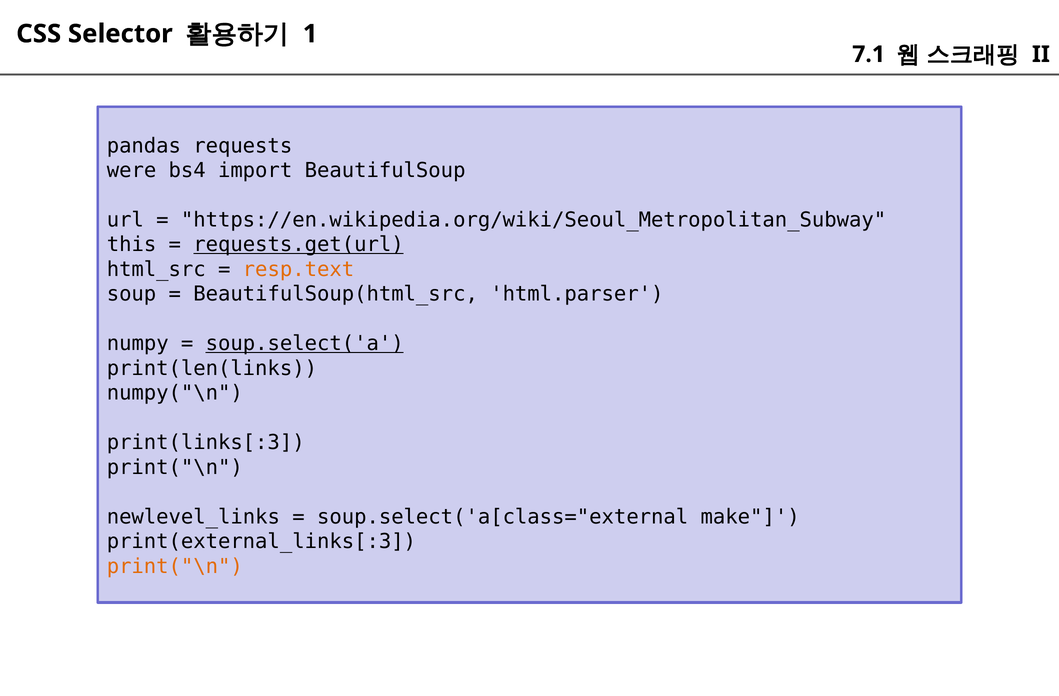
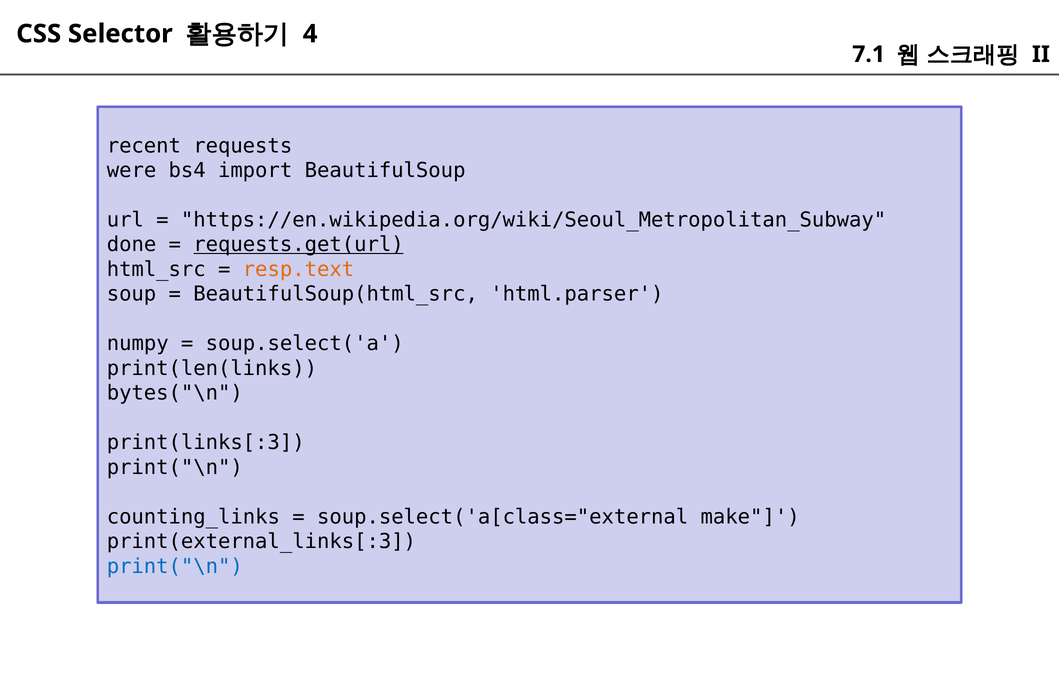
1: 1 -> 4
pandas: pandas -> recent
this: this -> done
soup.select('a underline: present -> none
numpy("\n: numpy("\n -> bytes("\n
newlevel_links: newlevel_links -> counting_links
print("\n at (175, 566) colour: orange -> blue
